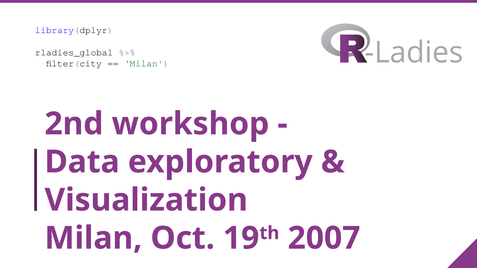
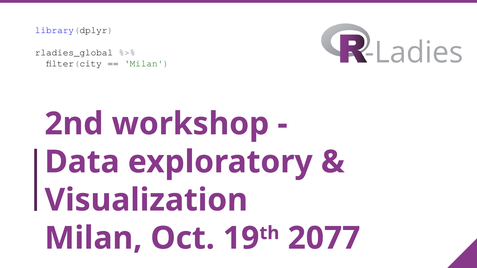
2007: 2007 -> 2077
